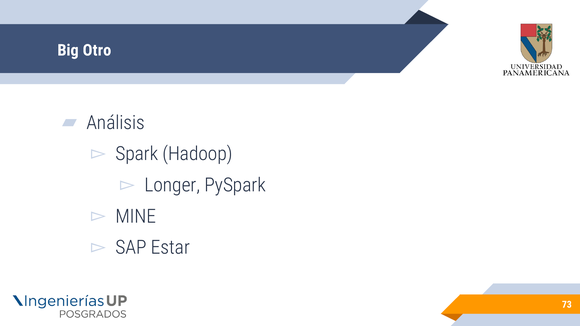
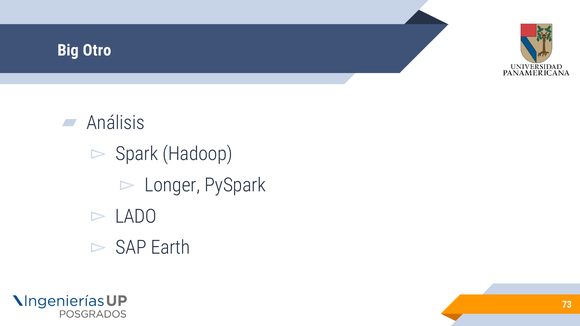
MINE: MINE -> LADO
Estar: Estar -> Earth
